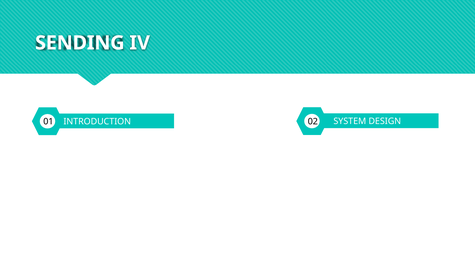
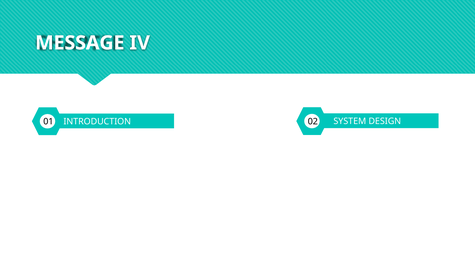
SENDING: SENDING -> MESSAGE
